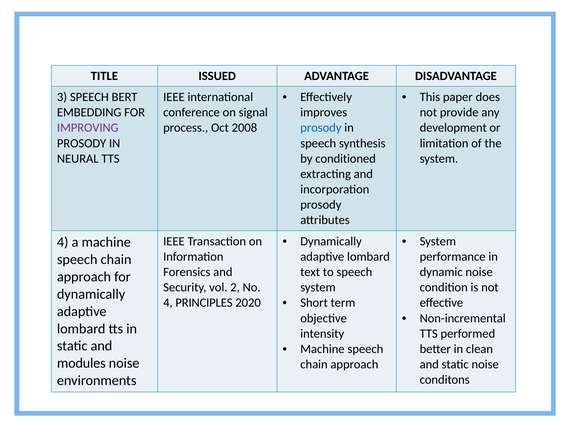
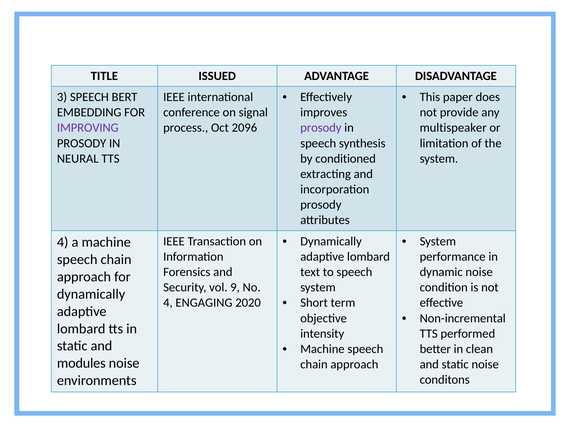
2008: 2008 -> 2096
prosody at (321, 128) colour: blue -> purple
development: development -> multispeaker
2: 2 -> 9
PRINCIPLES: PRINCIPLES -> ENGAGING
